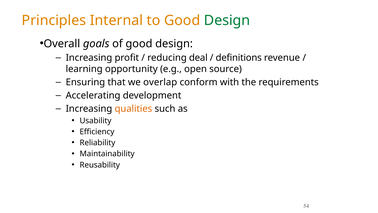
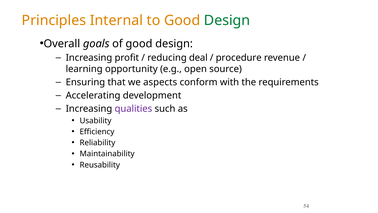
definitions: definitions -> procedure
overlap: overlap -> aspects
qualities colour: orange -> purple
